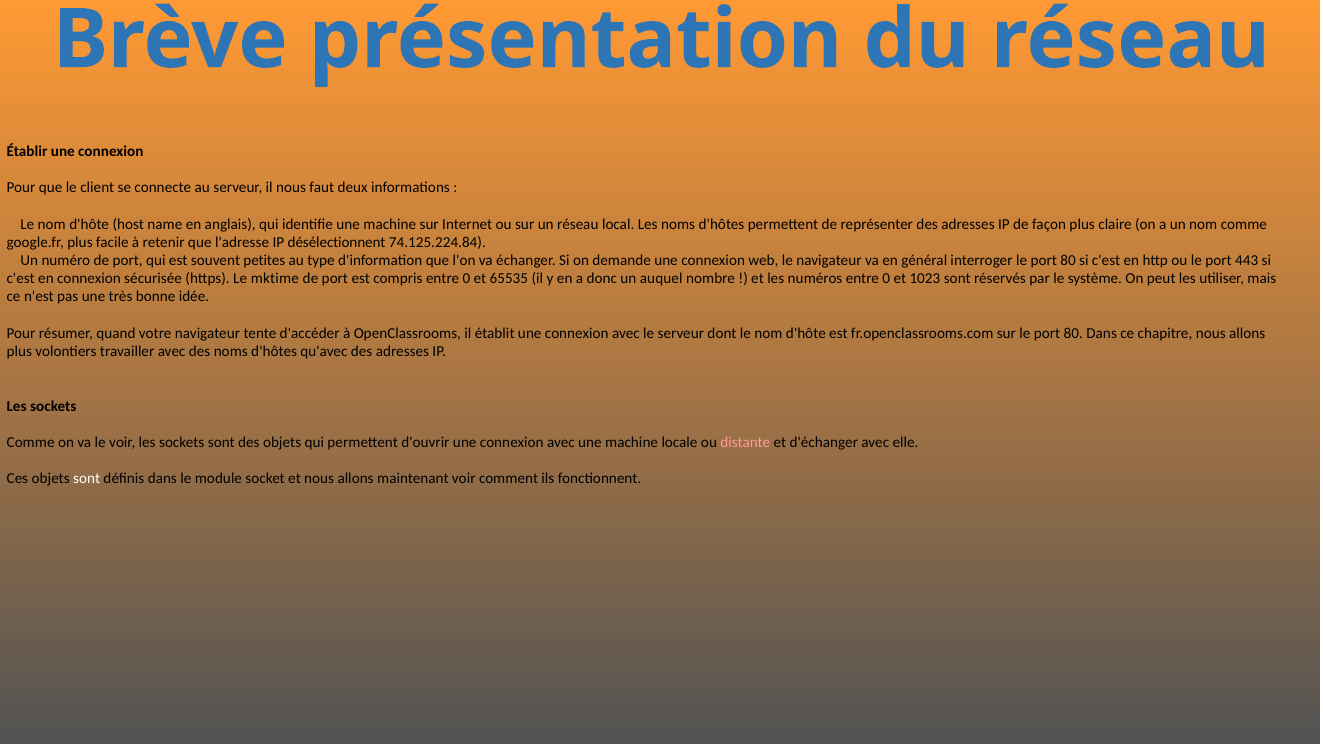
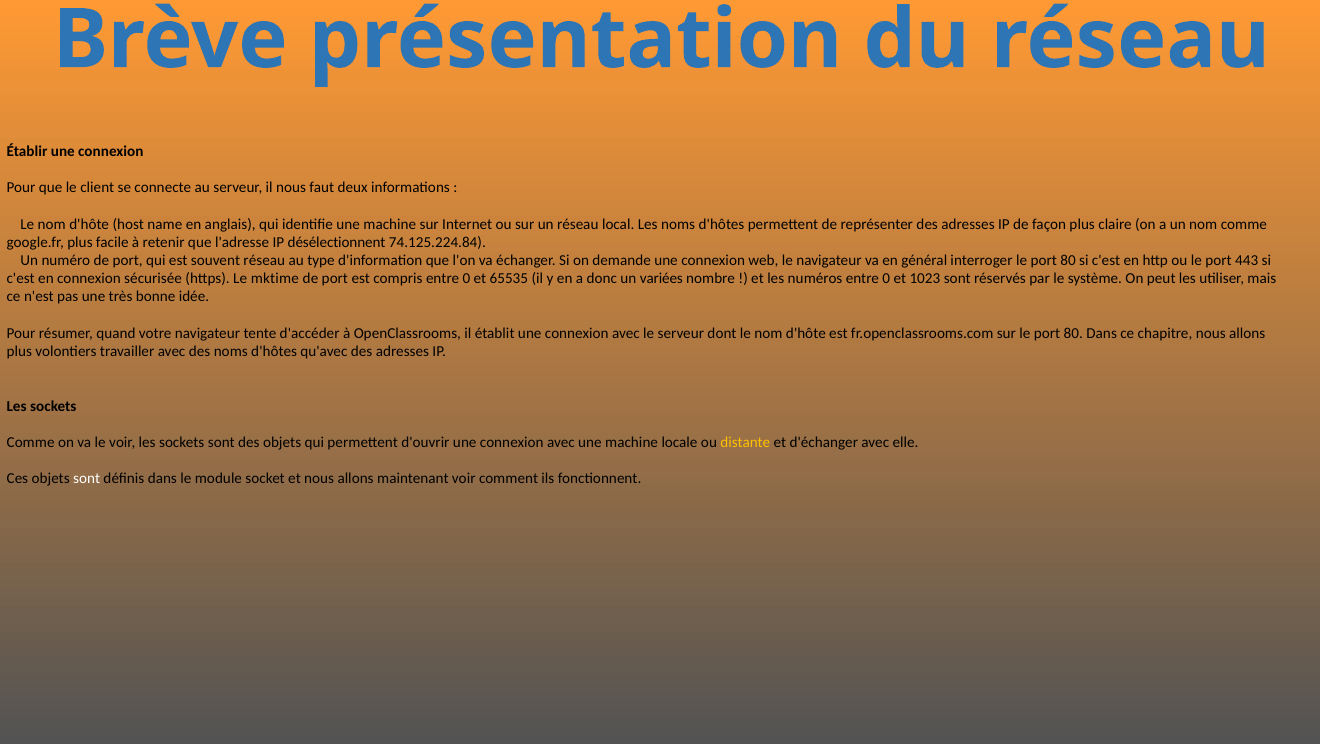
souvent petites: petites -> réseau
auquel: auquel -> variées
distante colour: pink -> yellow
